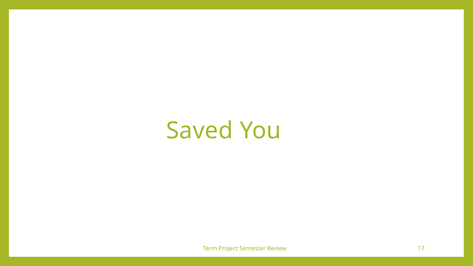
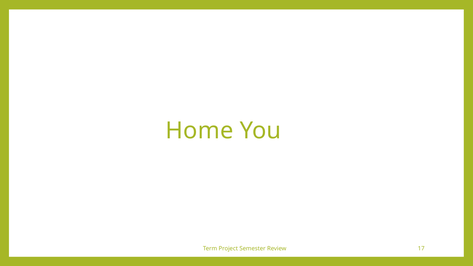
Saved: Saved -> Home
